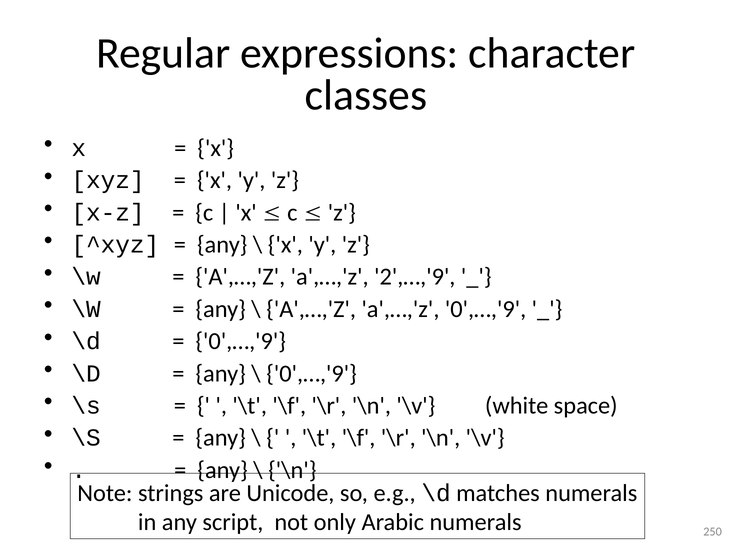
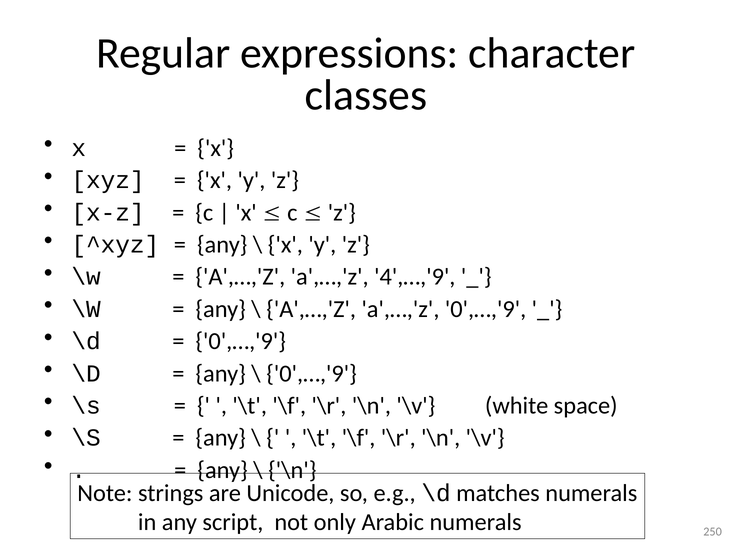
2',…,'9: 2',…,'9 -> 4',…,'9
